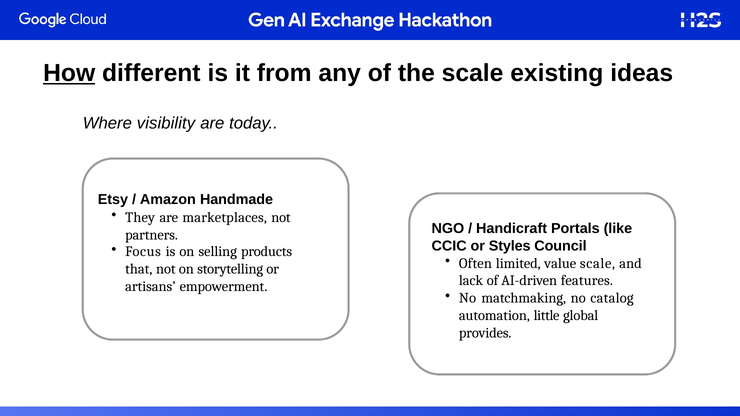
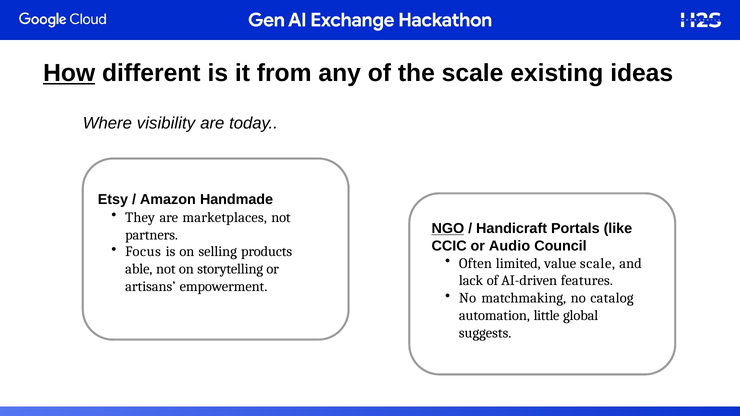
NGO underline: none -> present
Styles: Styles -> Audio
that: that -> able
provides: provides -> suggests
